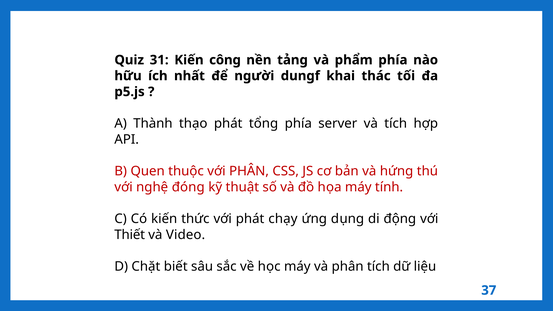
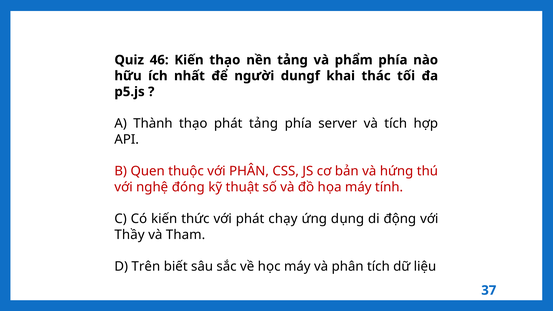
31: 31 -> 46
công at (225, 60): công -> thạo
phát tổng: tổng -> tảng
Thiết: Thiết -> Thầy
Video: Video -> Tham
Chặt: Chặt -> Trên
